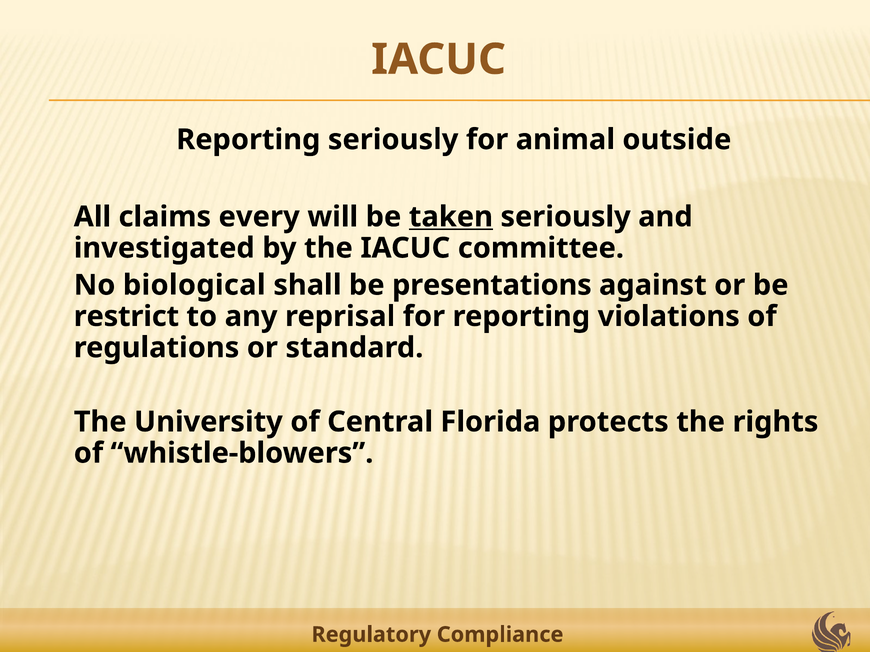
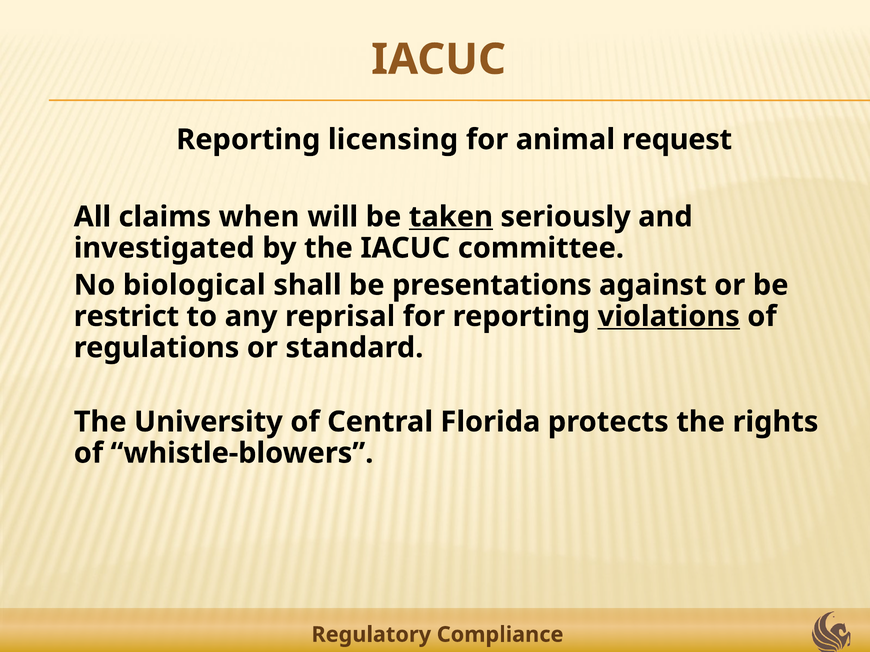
Reporting seriously: seriously -> licensing
outside: outside -> request
every: every -> when
violations underline: none -> present
